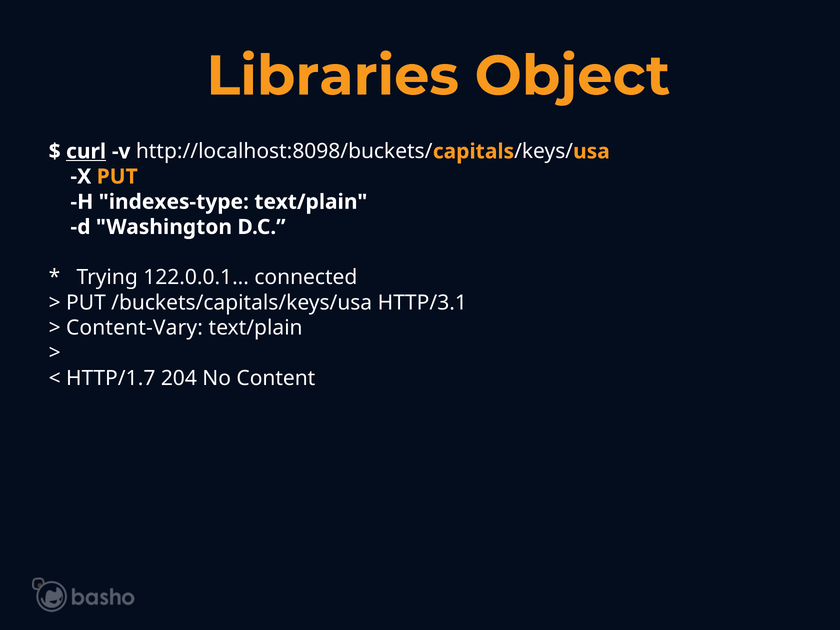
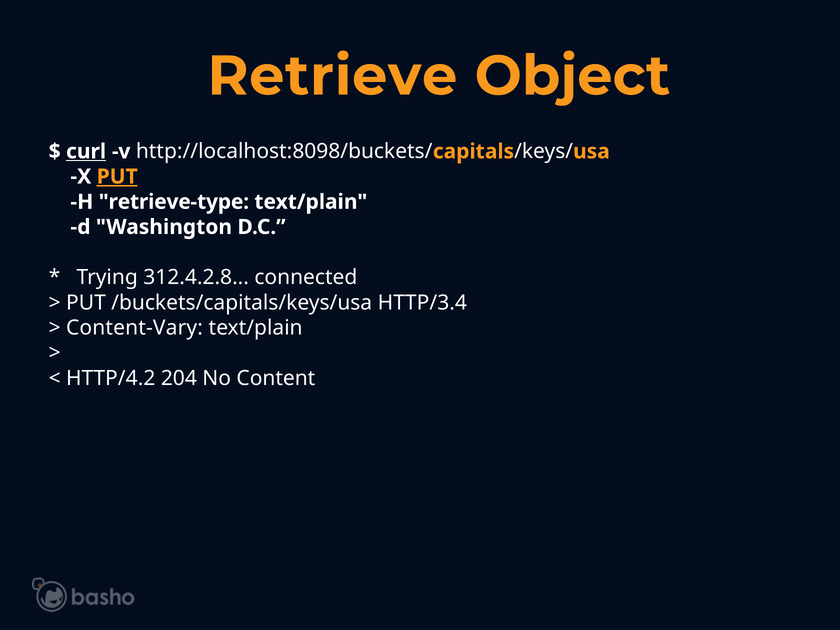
Libraries: Libraries -> Retrieve
PUT at (117, 177) underline: none -> present
indexes-type: indexes-type -> retrieve-type
122.0.0.1: 122.0.0.1 -> 312.4.2.8
HTTP/3.1: HTTP/3.1 -> HTTP/3.4
HTTP/1.7: HTTP/1.7 -> HTTP/4.2
